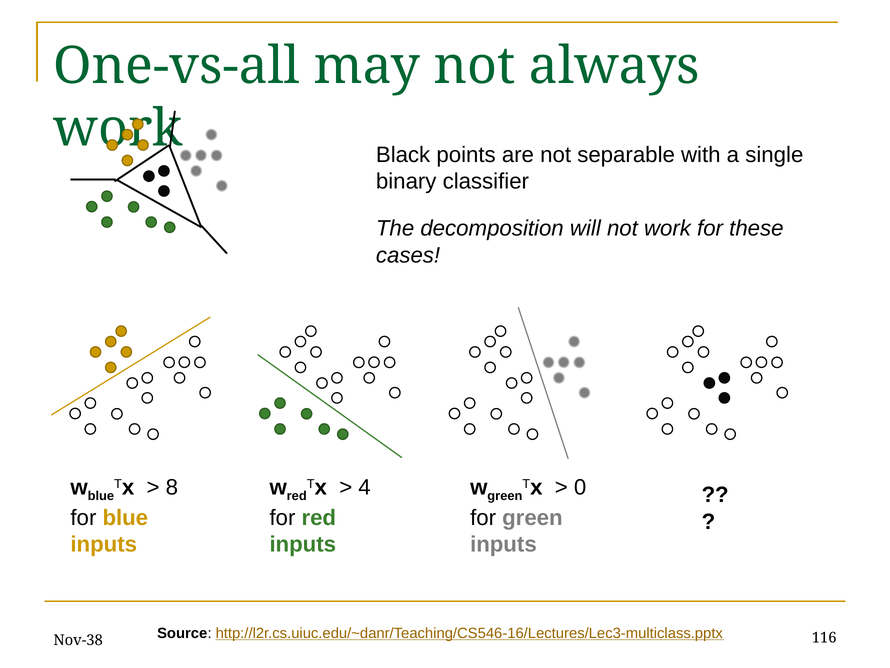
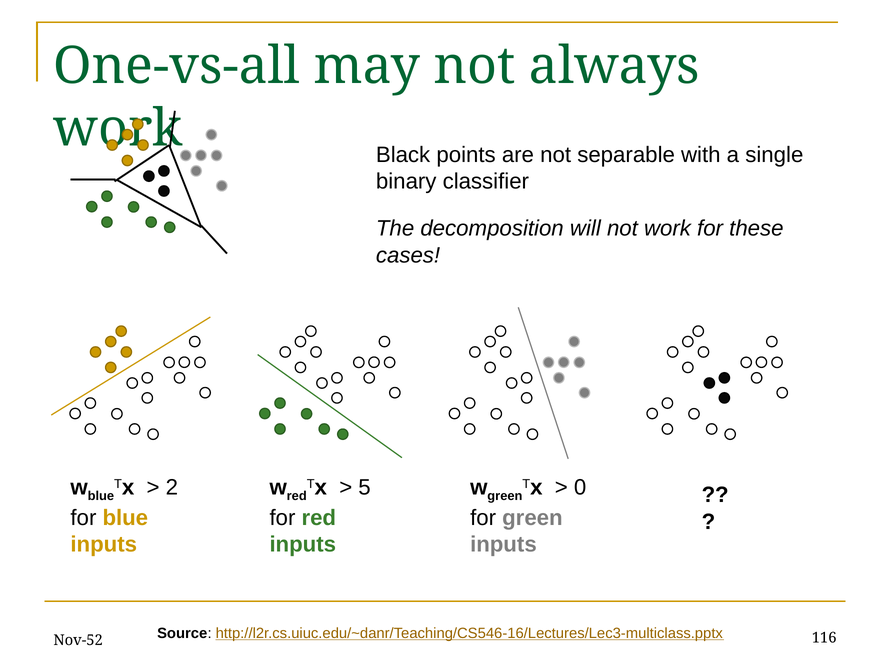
8: 8 -> 2
4: 4 -> 5
Nov-38: Nov-38 -> Nov-52
